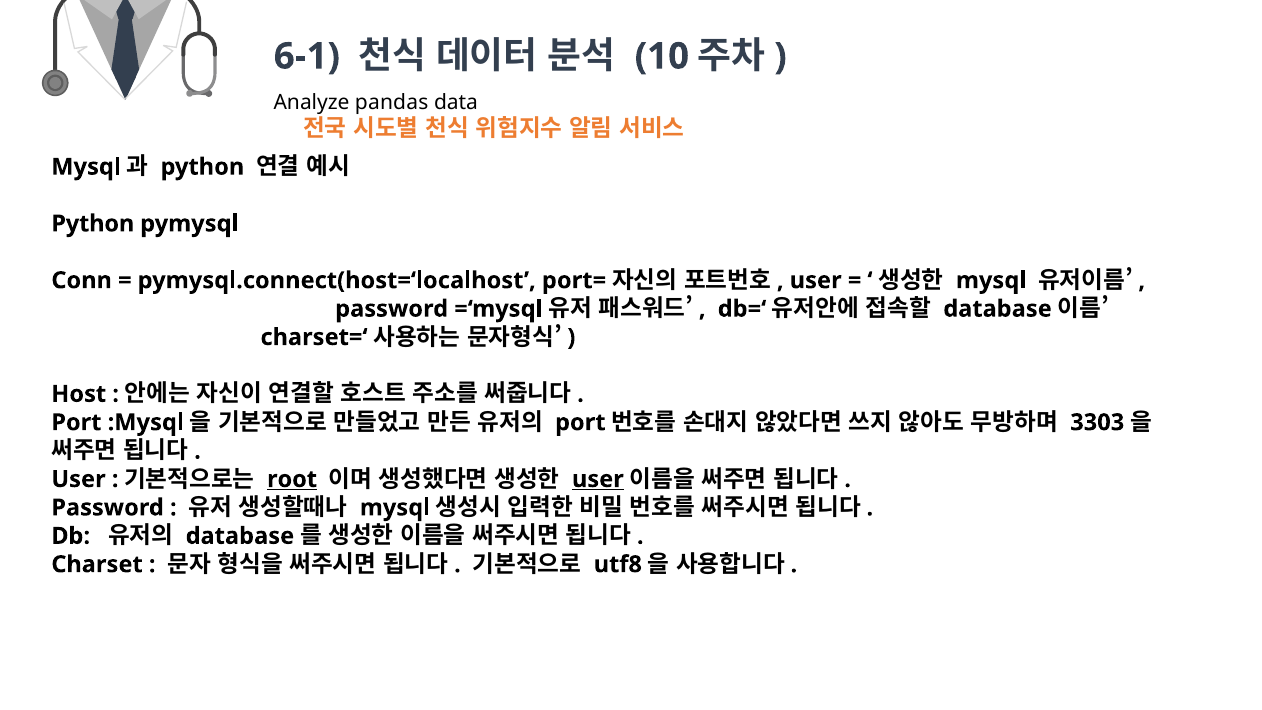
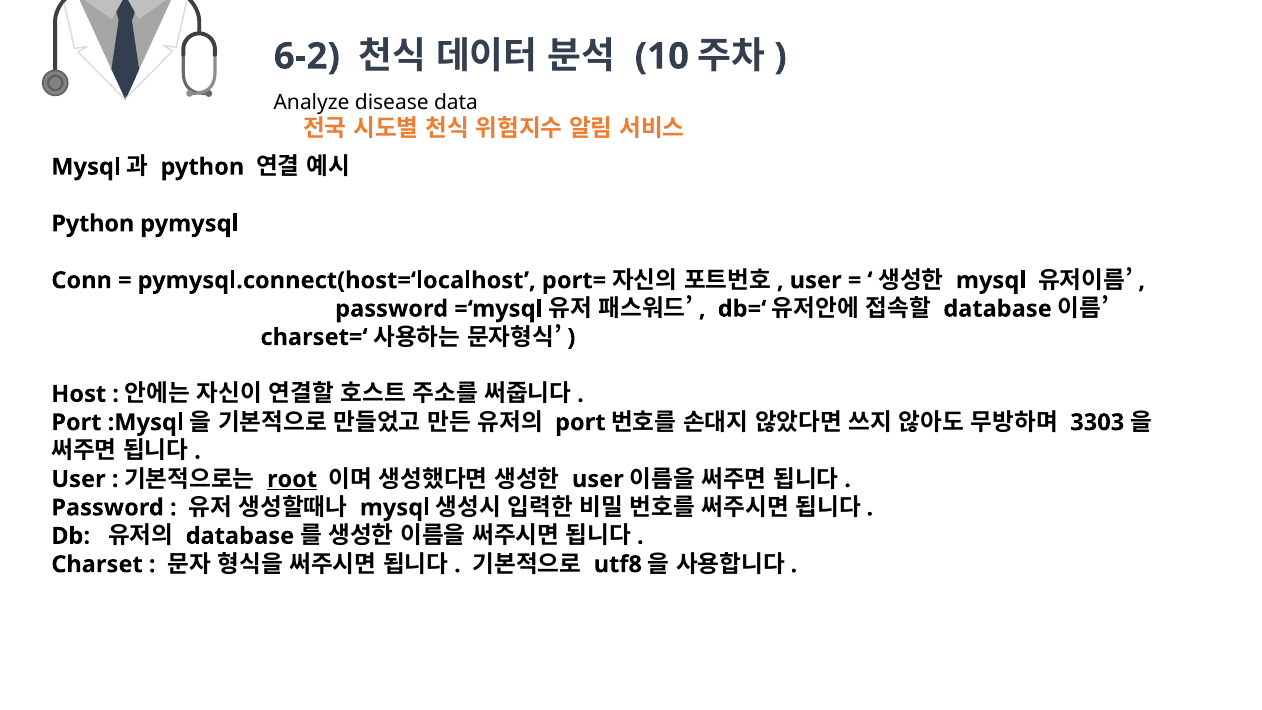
6-1: 6-1 -> 6-2
pandas: pandas -> disease
user at (598, 479) underline: present -> none
